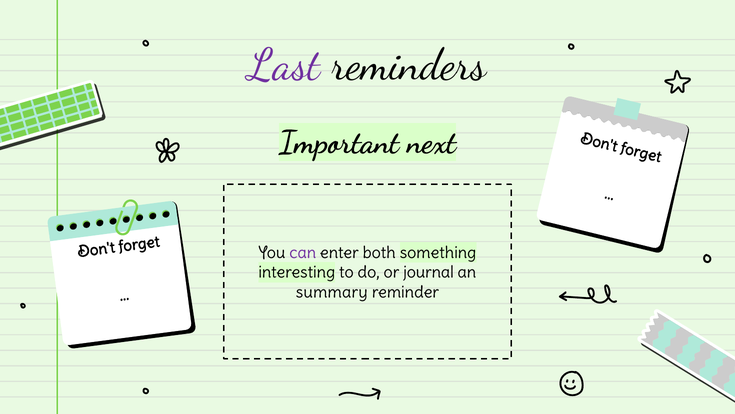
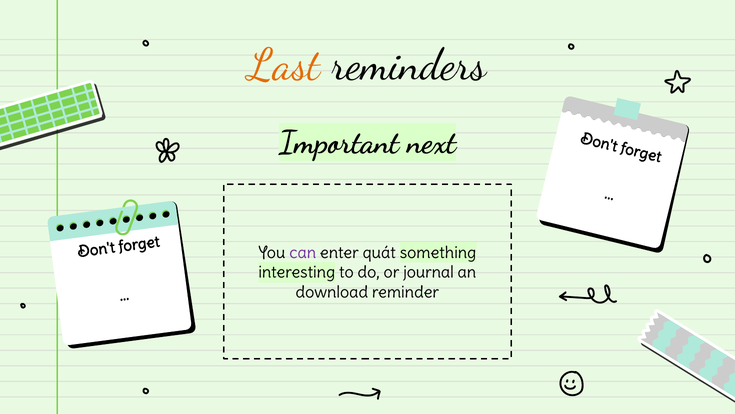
Last colour: purple -> orange
both: both -> quát
summary: summary -> download
